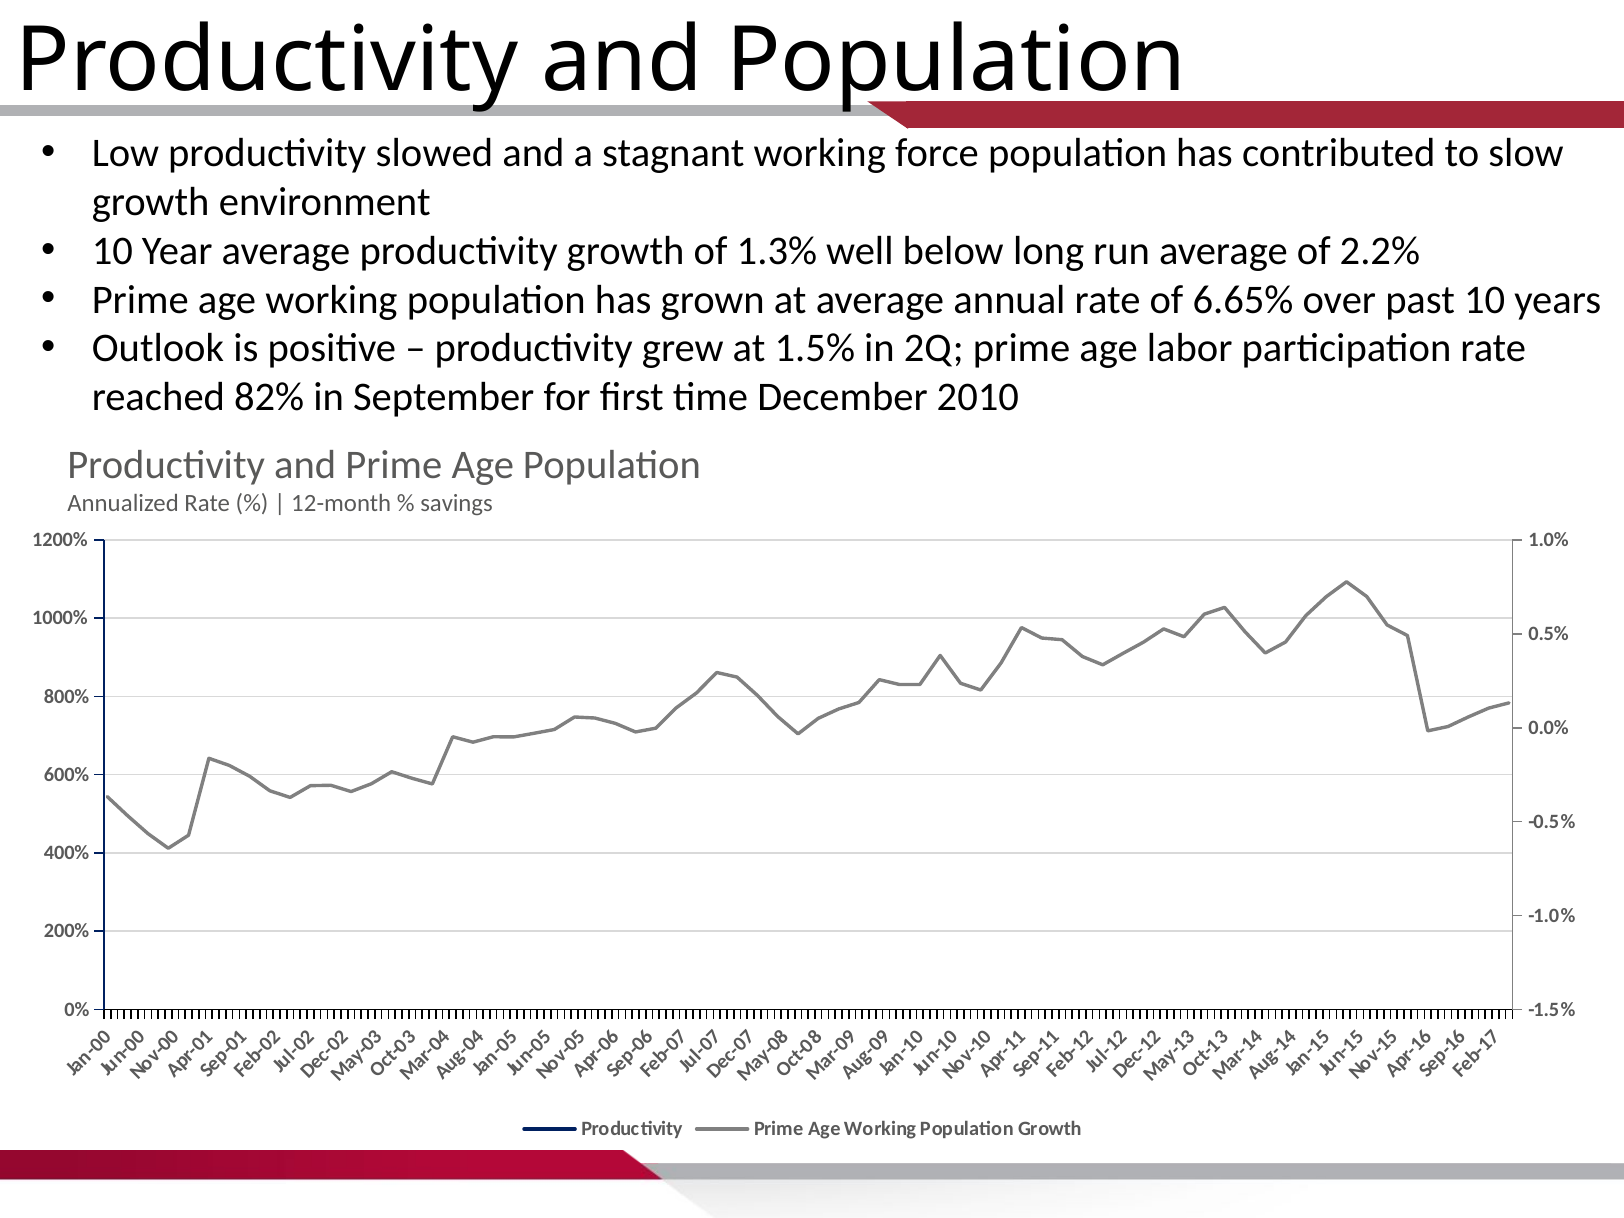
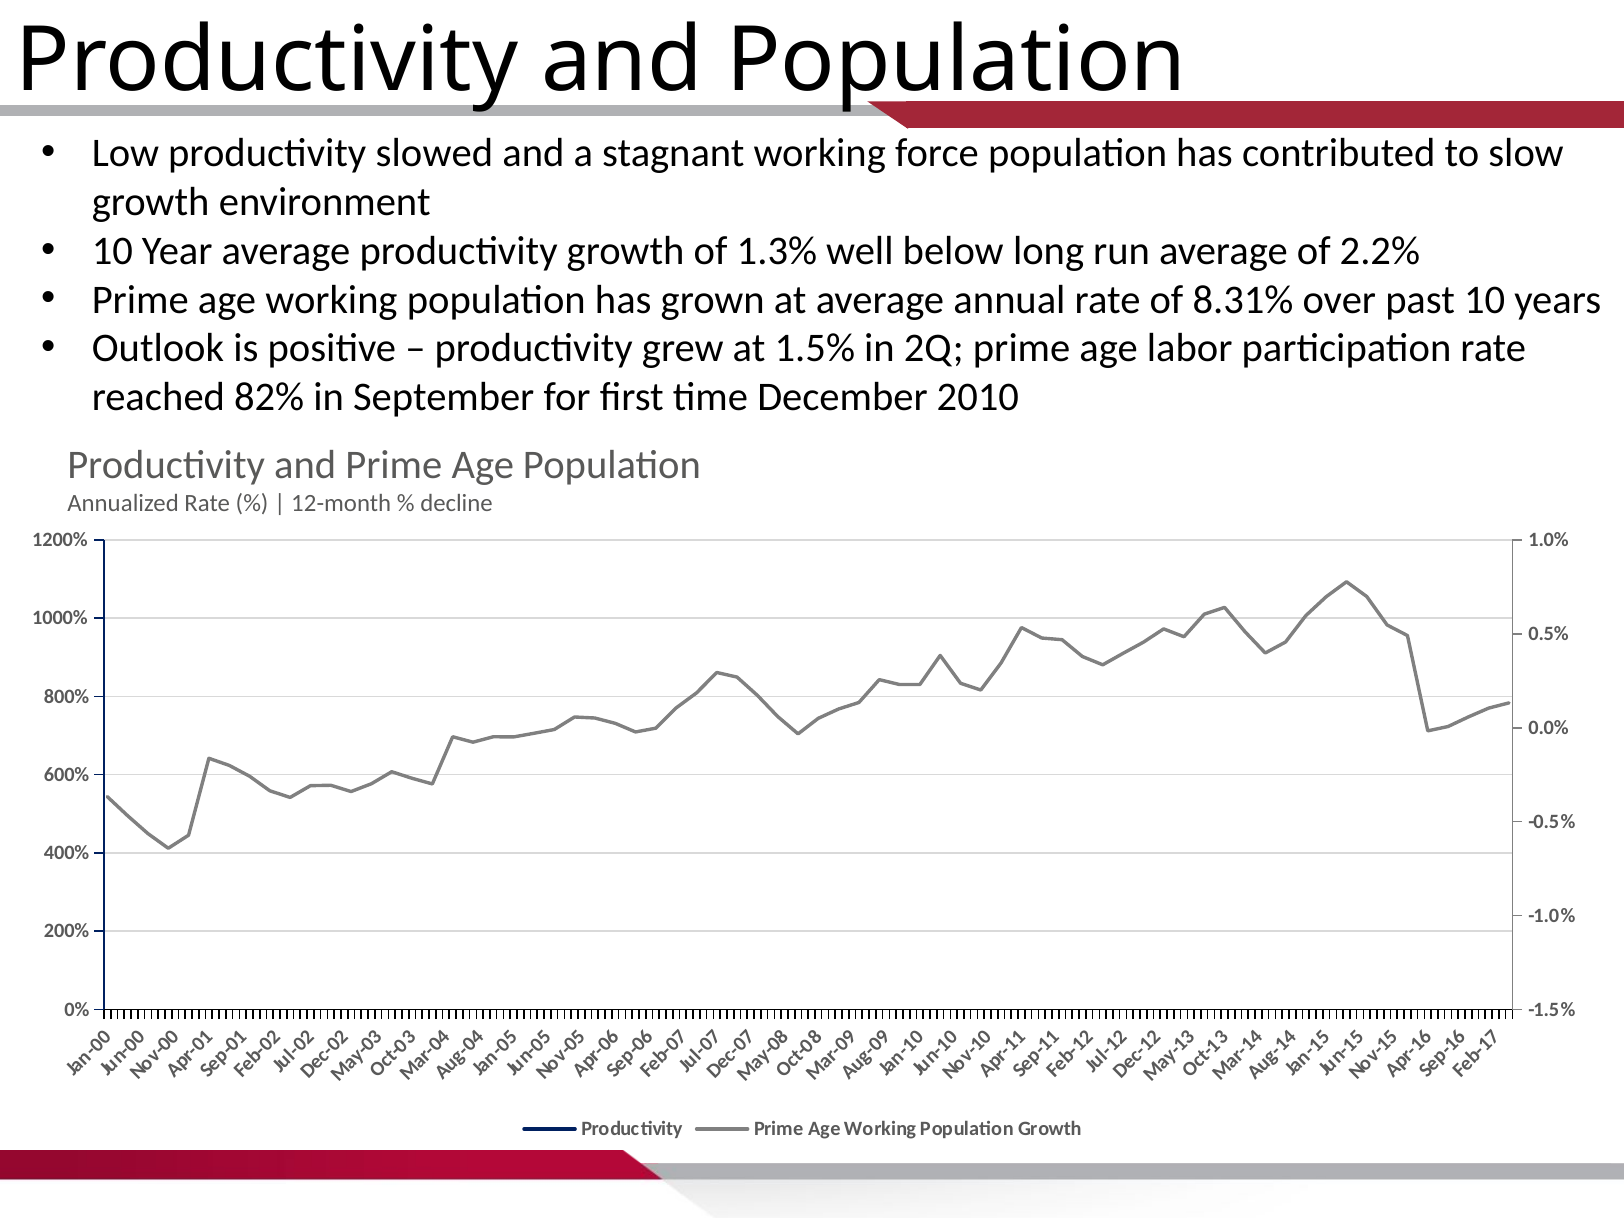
6.65%: 6.65% -> 8.31%
savings: savings -> decline
